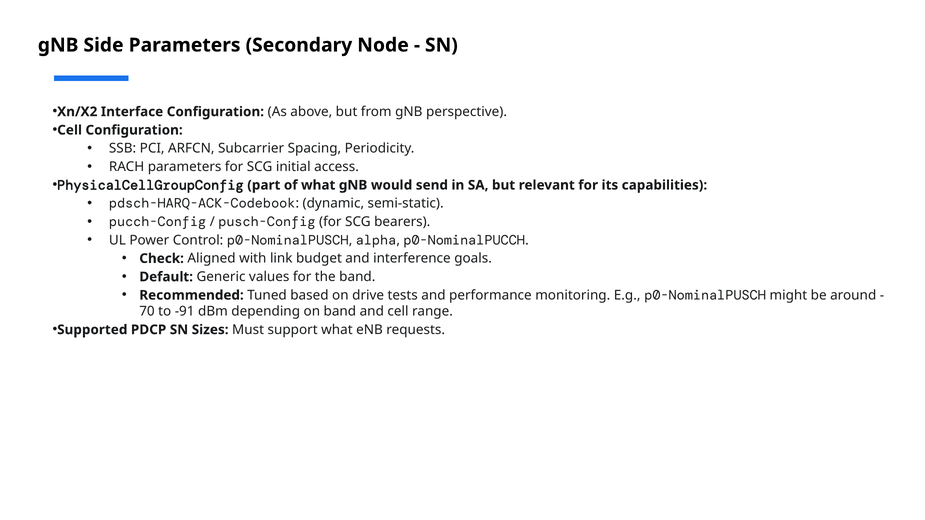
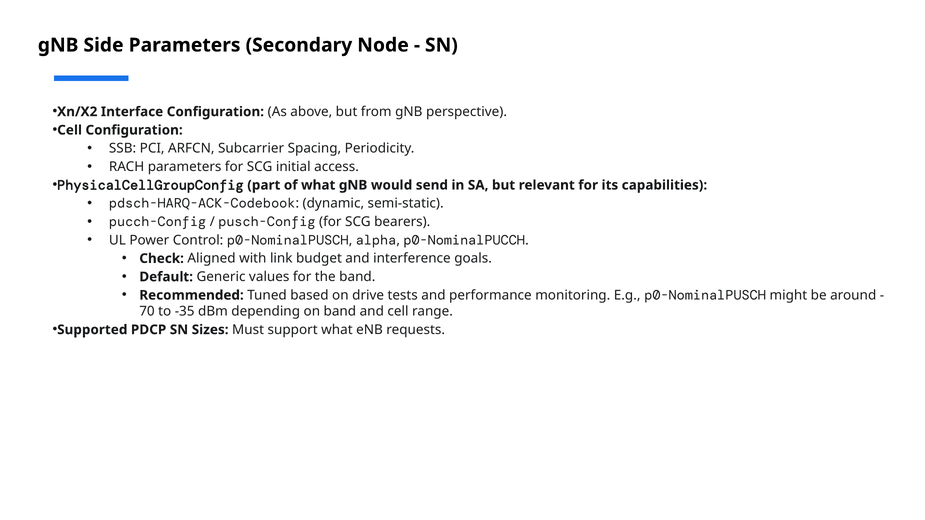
-91: -91 -> -35
